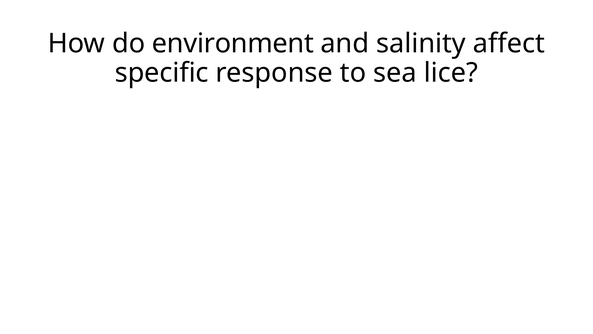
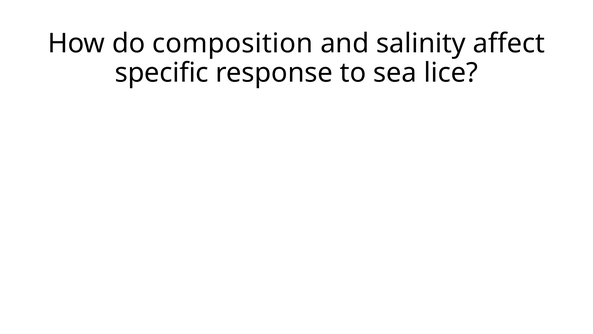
environment: environment -> composition
